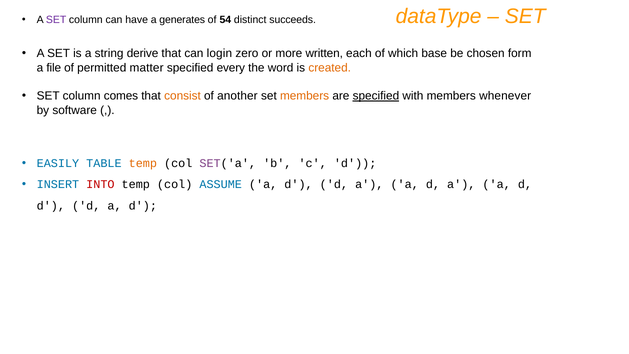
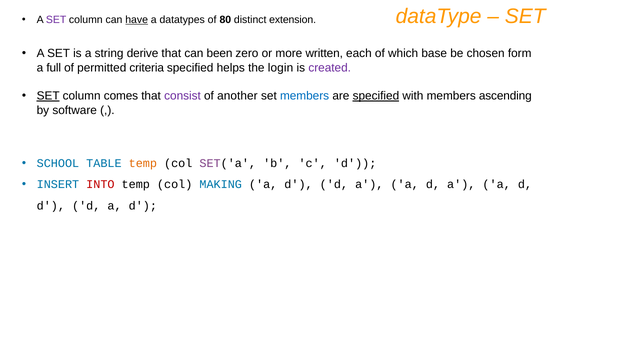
have underline: none -> present
generates: generates -> datatypes
54: 54 -> 80
succeeds: succeeds -> extension
login: login -> been
file: file -> full
matter: matter -> criteria
every: every -> helps
word: word -> login
created colour: orange -> purple
SET at (48, 96) underline: none -> present
consist colour: orange -> purple
members at (305, 96) colour: orange -> blue
whenever: whenever -> ascending
EASILY: EASILY -> SCHOOL
ASSUME: ASSUME -> MAKING
